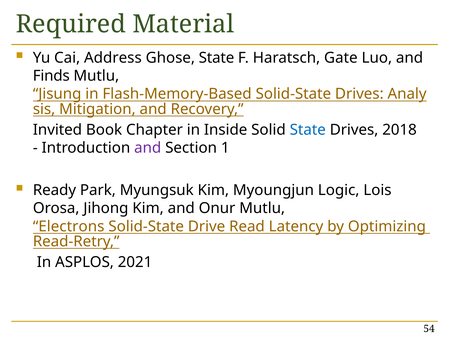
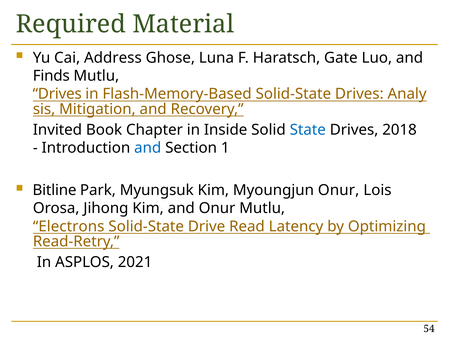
Ghose State: State -> Luna
Jisung at (57, 94): Jisung -> Drives
and at (148, 148) colour: purple -> blue
Ready: Ready -> Bitline
Myoungjun Logic: Logic -> Onur
